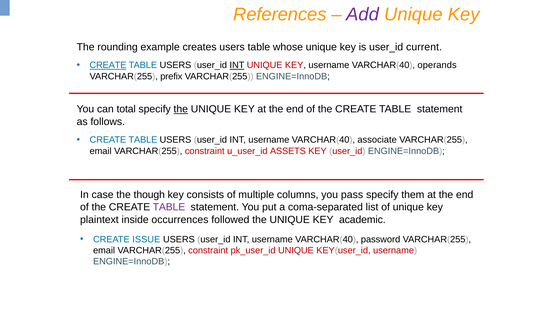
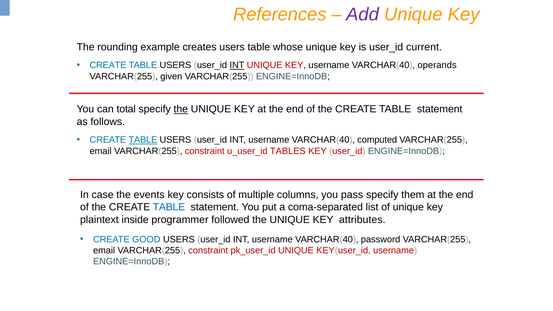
CREATE at (108, 65) underline: present -> none
prefix: prefix -> given
TABLE at (143, 140) underline: none -> present
associate: associate -> computed
ASSETS: ASSETS -> TABLES
though: though -> events
TABLE at (169, 207) colour: purple -> blue
occurrences: occurrences -> programmer
academic: academic -> attributes
ISSUE: ISSUE -> GOOD
